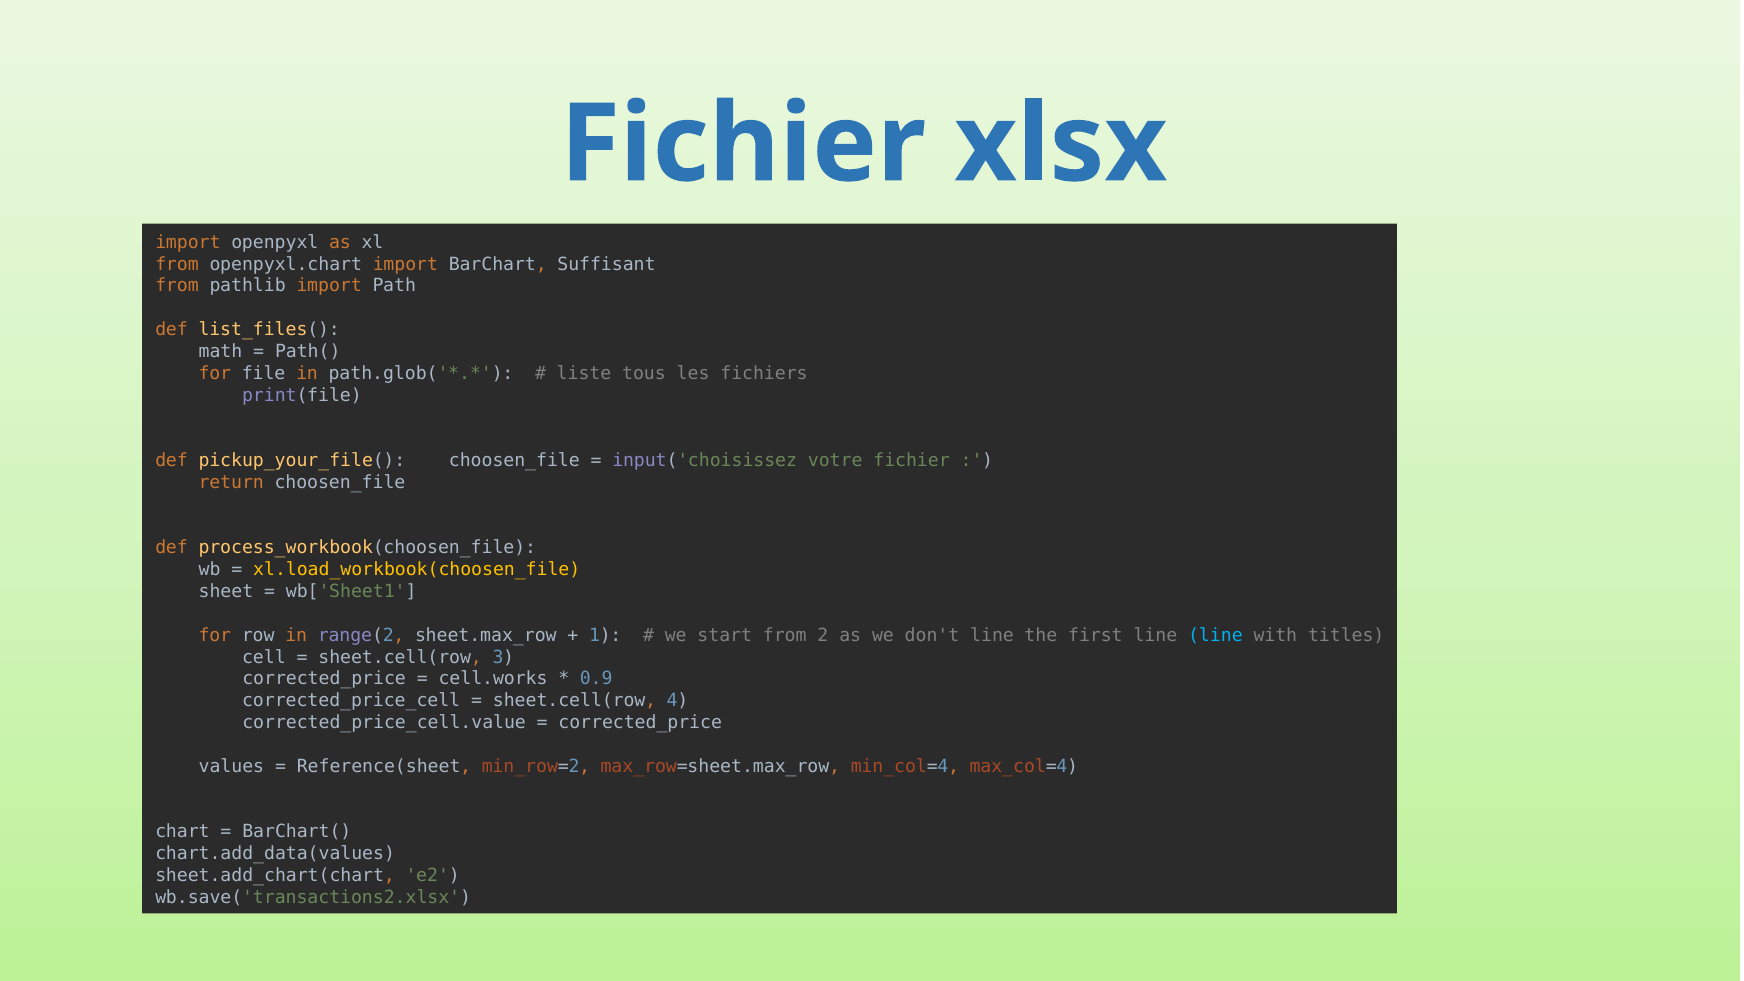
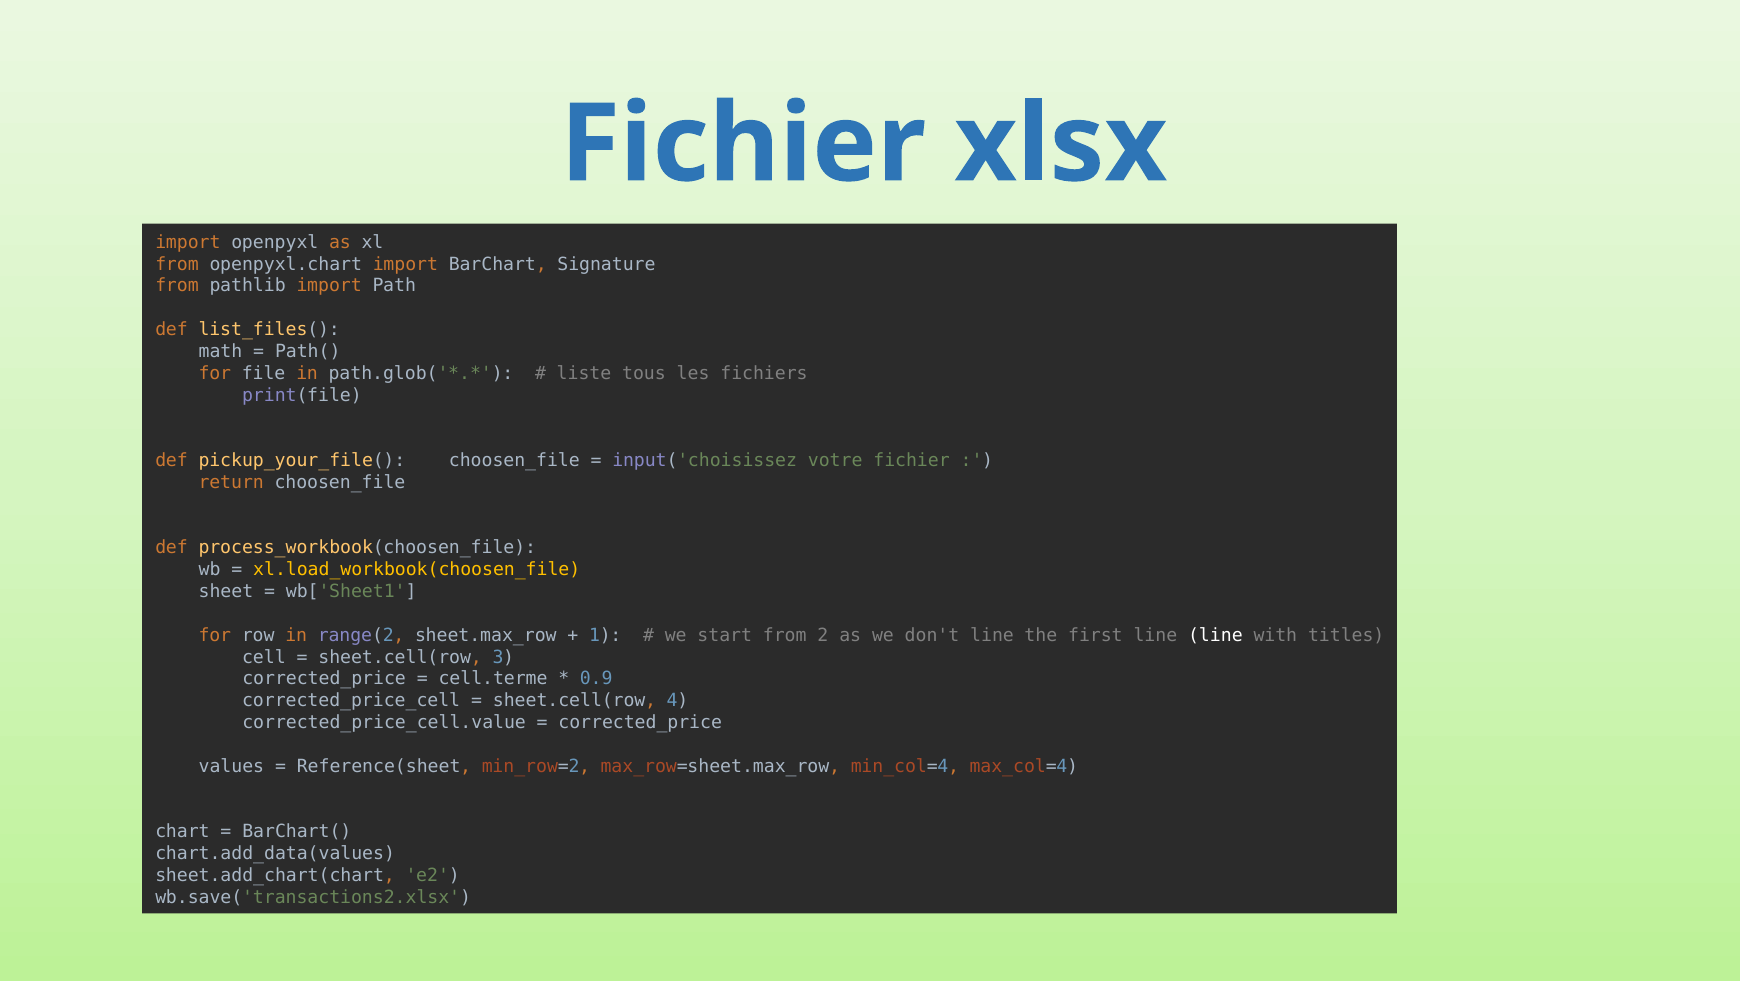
Suffisant: Suffisant -> Signature
line at (1215, 635) colour: light blue -> white
cell.works: cell.works -> cell.terme
